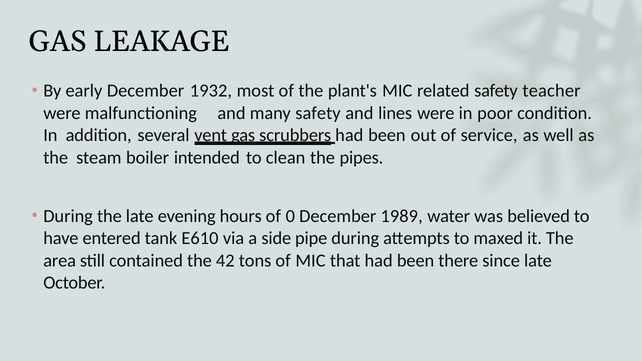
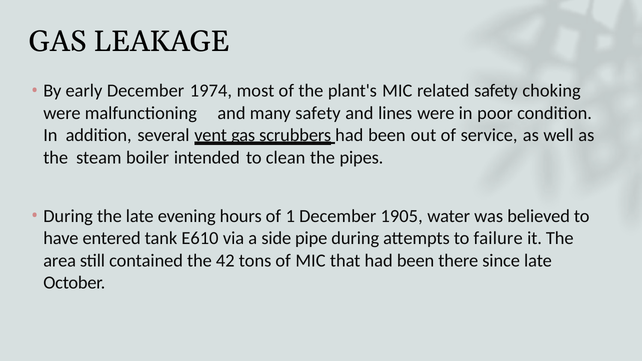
1932: 1932 -> 1974
teacher: teacher -> choking
0: 0 -> 1
1989: 1989 -> 1905
maxed: maxed -> failure
